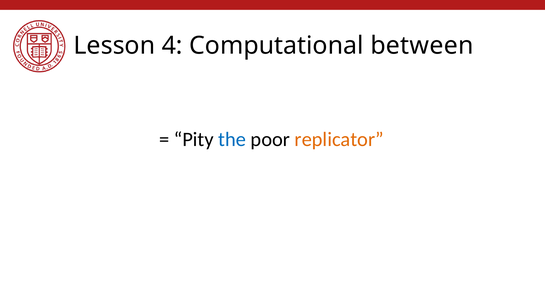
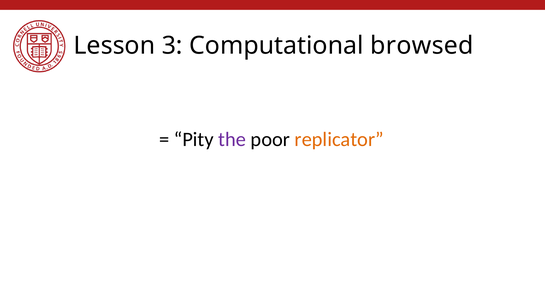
4: 4 -> 3
between: between -> browsed
the colour: blue -> purple
